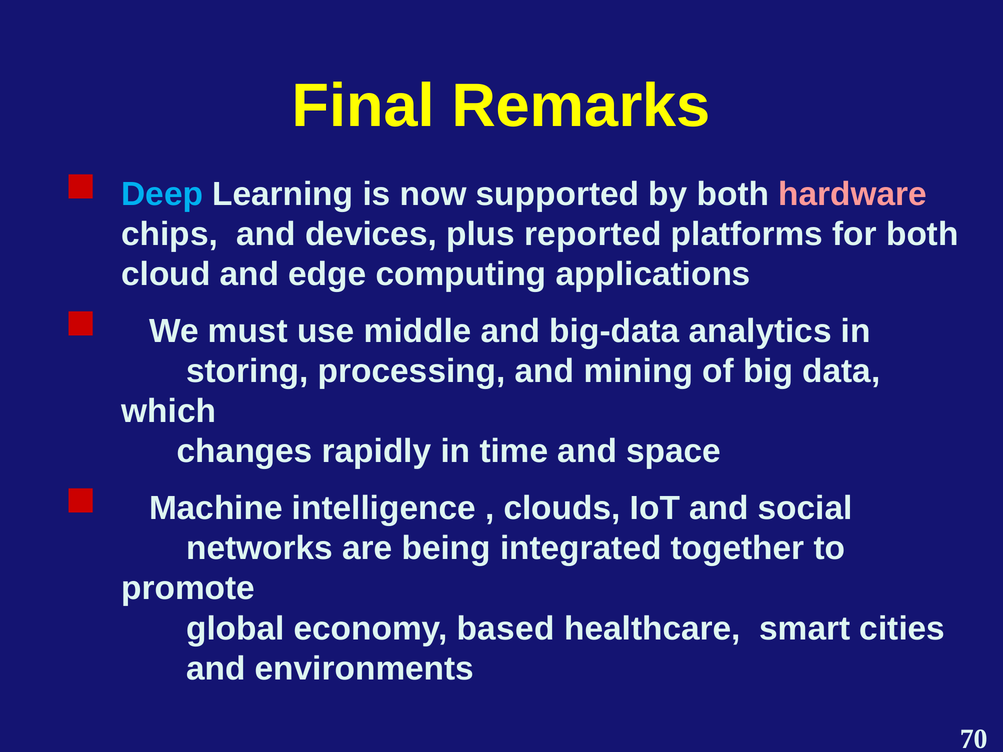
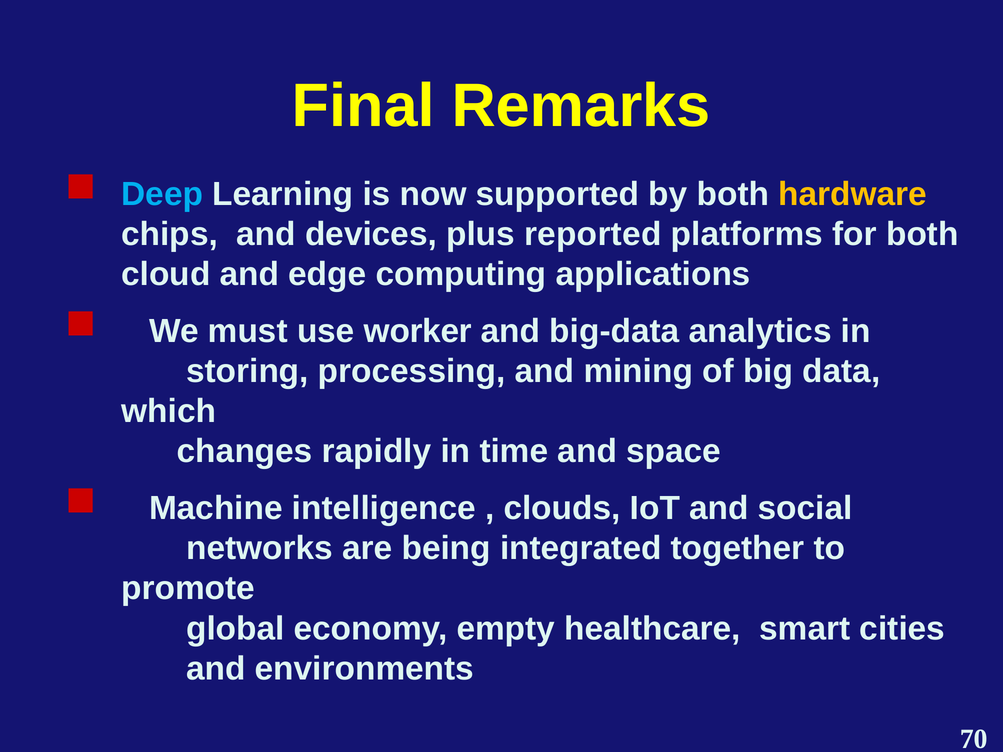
hardware colour: pink -> yellow
middle: middle -> worker
based: based -> empty
